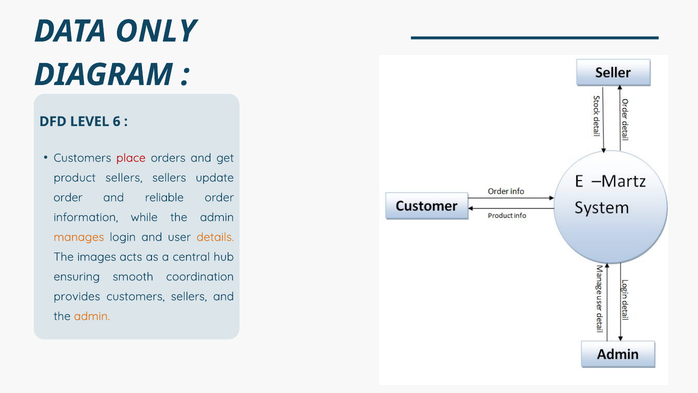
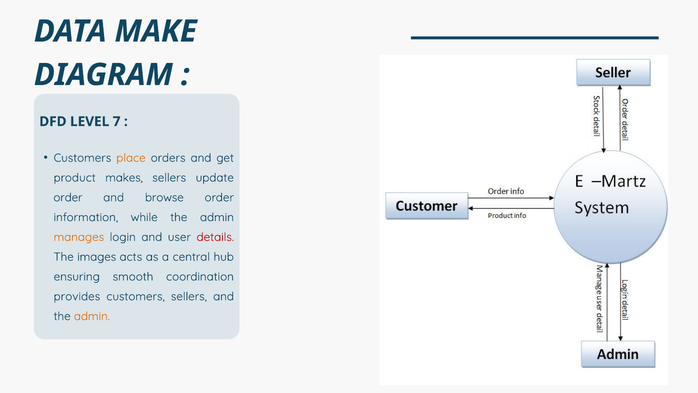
ONLY: ONLY -> MAKE
6: 6 -> 7
place colour: red -> orange
product sellers: sellers -> makes
reliable: reliable -> browse
details colour: orange -> red
